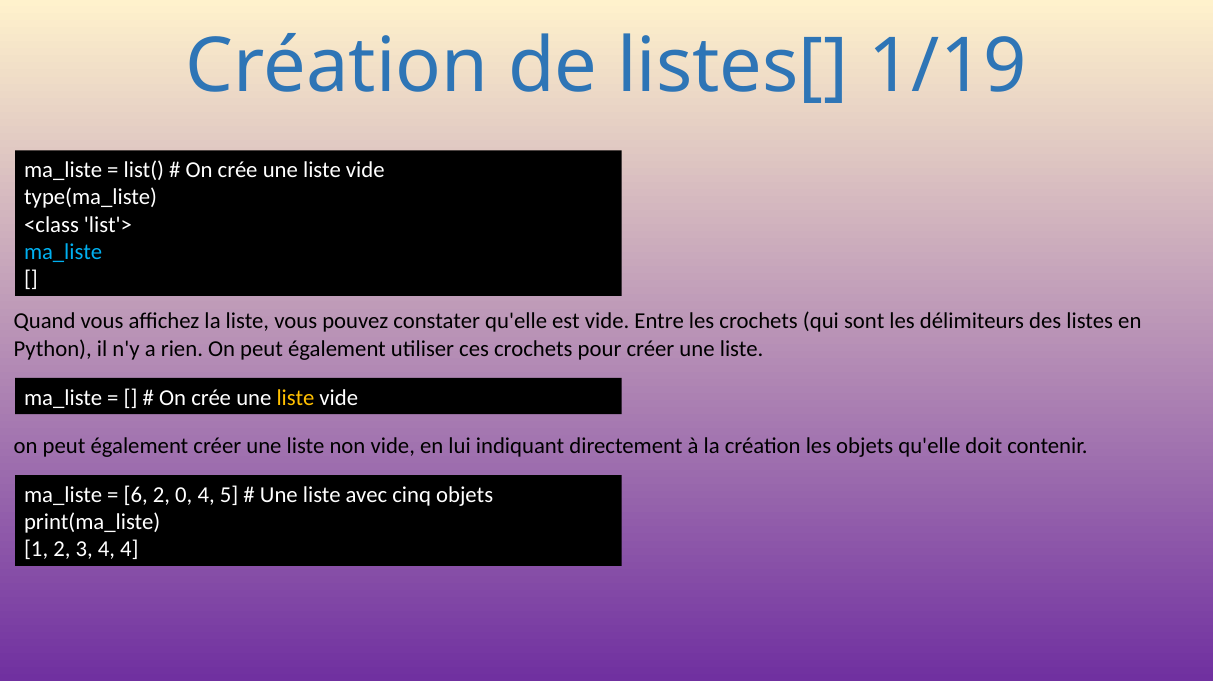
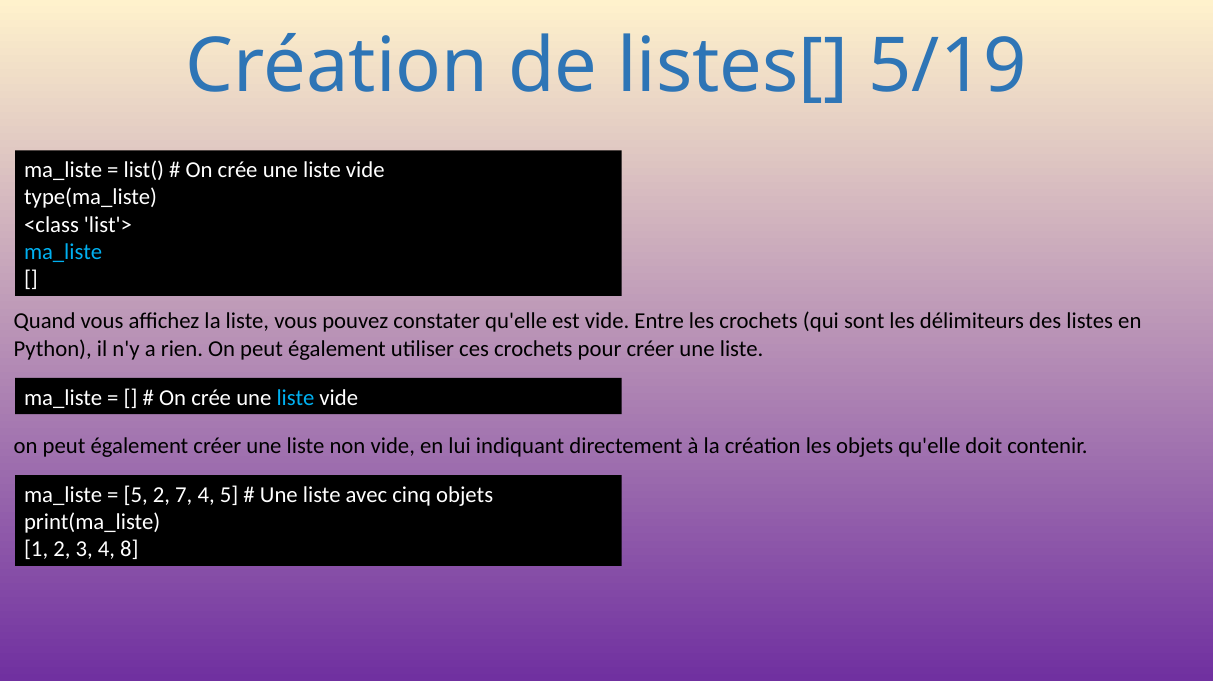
1/19: 1/19 -> 5/19
liste at (295, 398) colour: yellow -> light blue
6 at (136, 495): 6 -> 5
0: 0 -> 7
4 4: 4 -> 8
